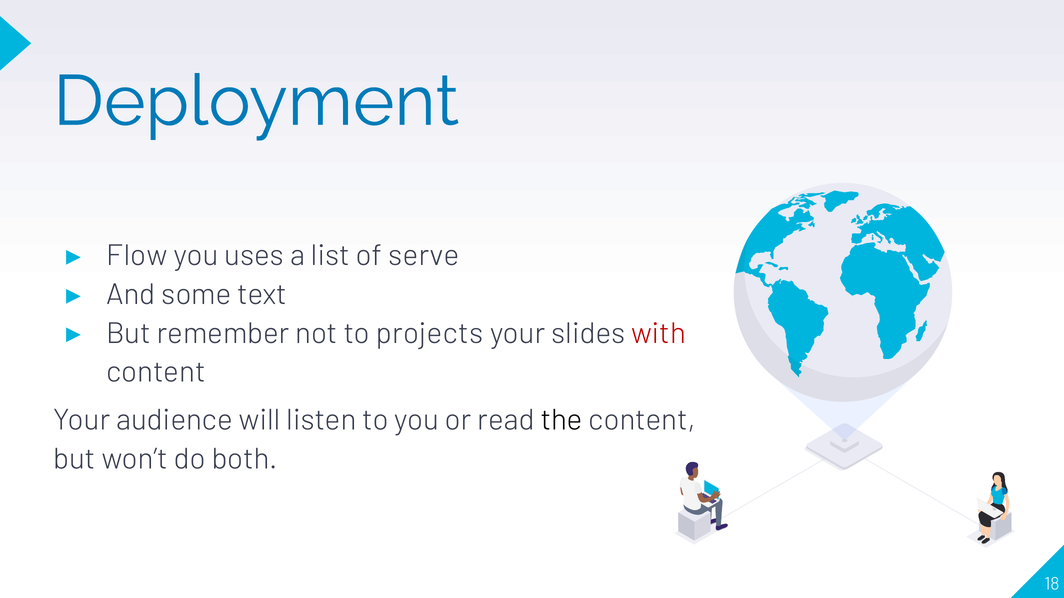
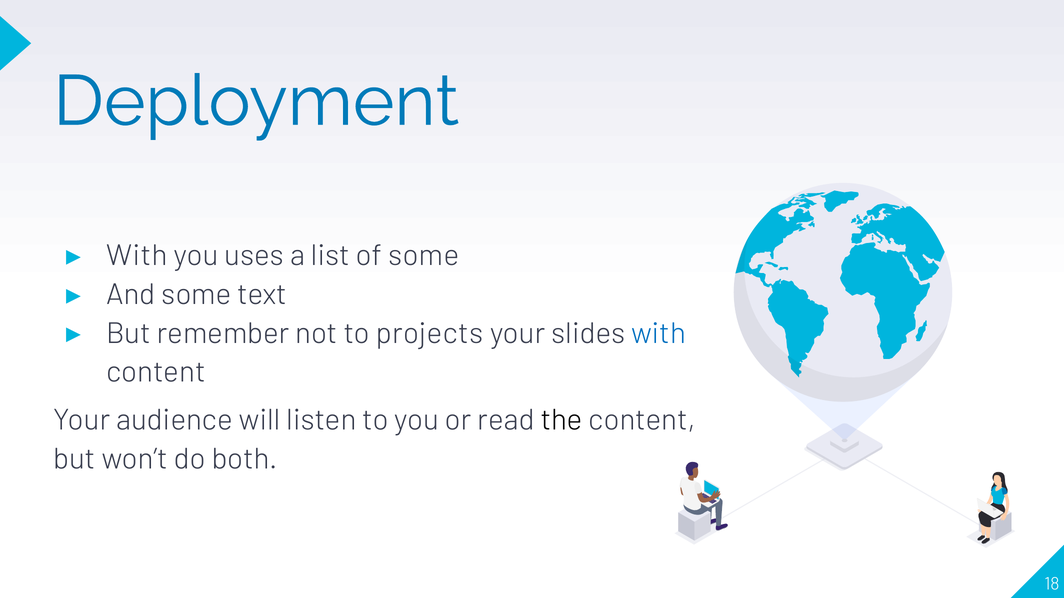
Flow at (137, 256): Flow -> With
of serve: serve -> some
with at (659, 334) colour: red -> blue
